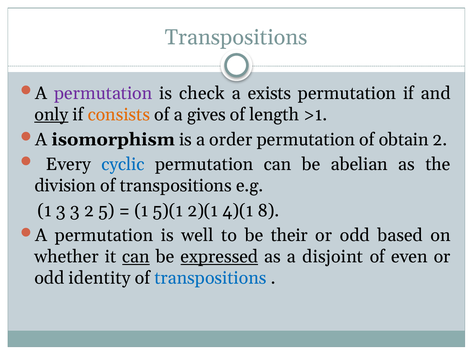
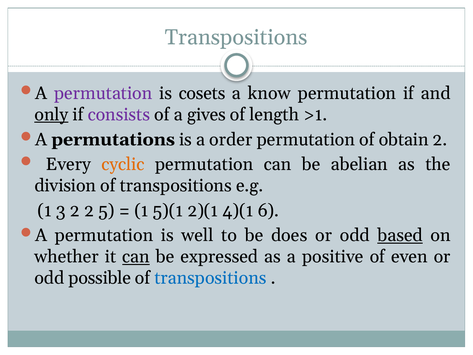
check: check -> cosets
exists: exists -> know
consists colour: orange -> purple
isomorphism: isomorphism -> permutations
cyclic colour: blue -> orange
3 3: 3 -> 2
8: 8 -> 6
their: their -> does
based underline: none -> present
expressed underline: present -> none
disjoint: disjoint -> positive
identity: identity -> possible
